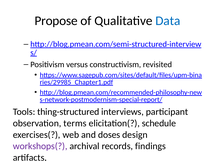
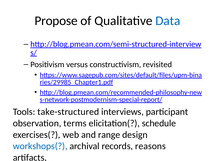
thing-structured: thing-structured -> take-structured
doses: doses -> range
workshops( colour: purple -> blue
findings: findings -> reasons
